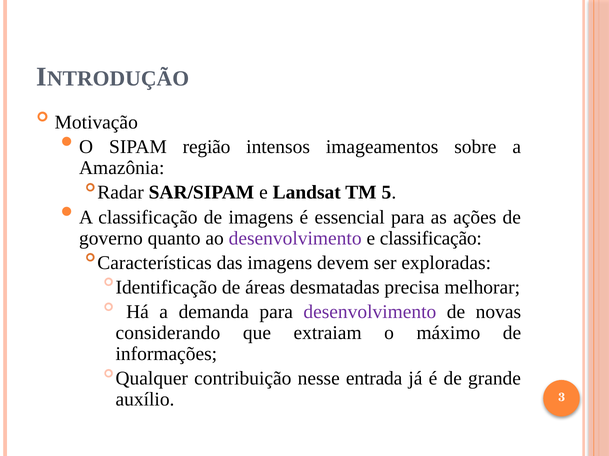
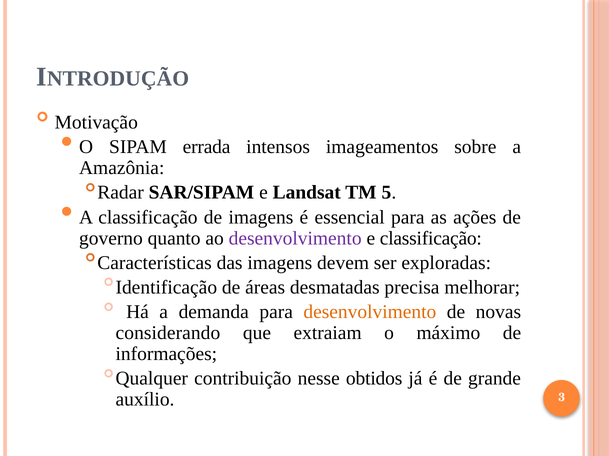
região: região -> errada
desenvolvimento at (370, 312) colour: purple -> orange
entrada: entrada -> obtidos
